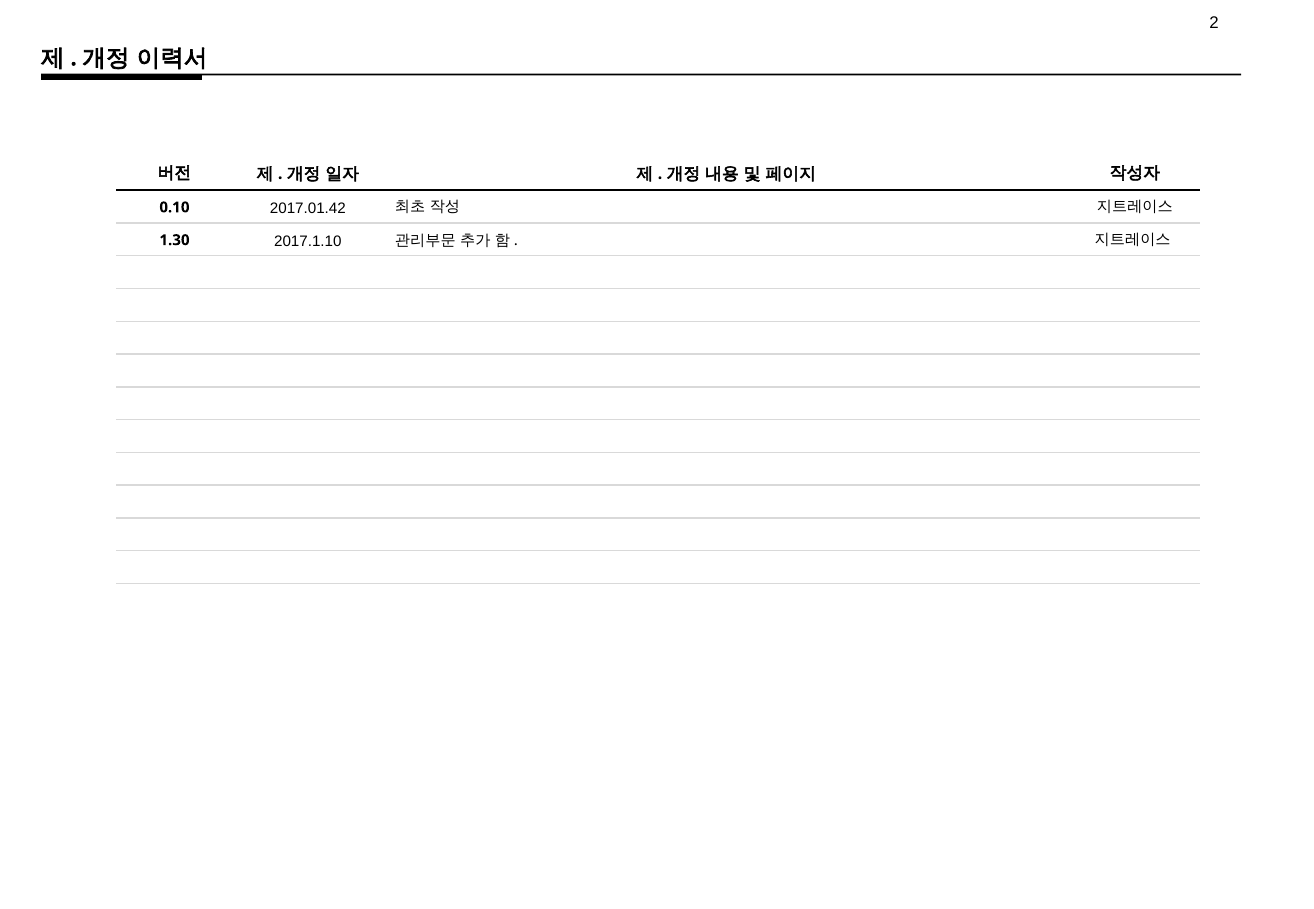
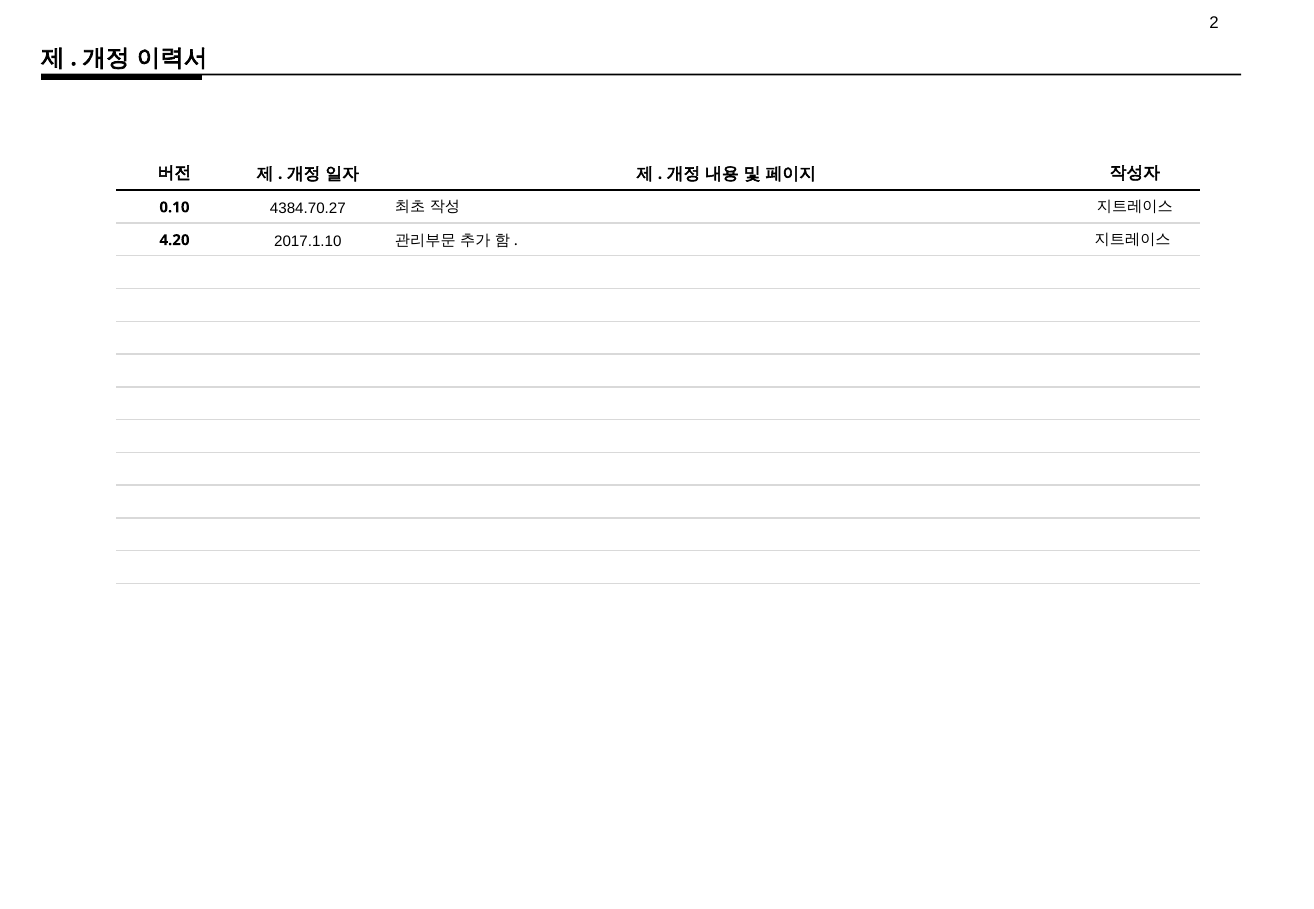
2017.01.42: 2017.01.42 -> 4384.70.27
1.30: 1.30 -> 4.20
